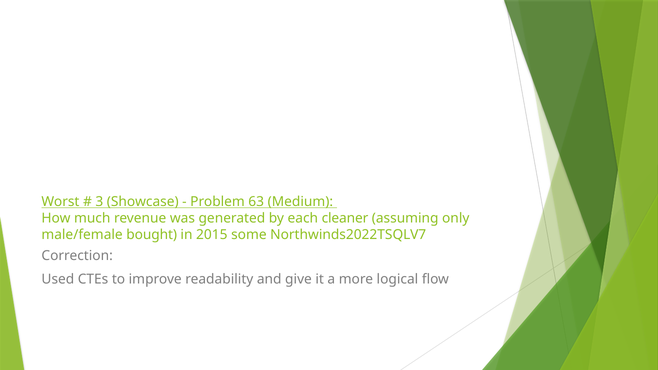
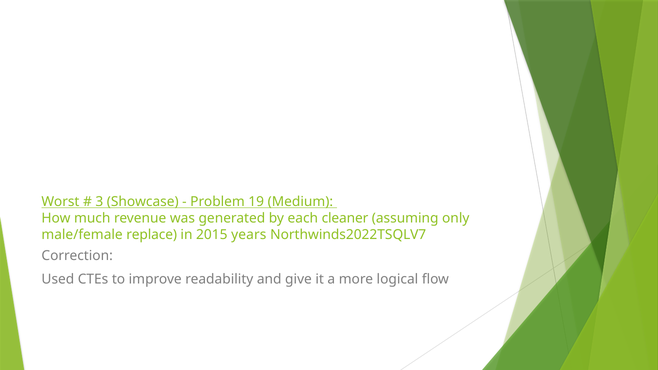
63: 63 -> 19
bought: bought -> replace
some: some -> years
